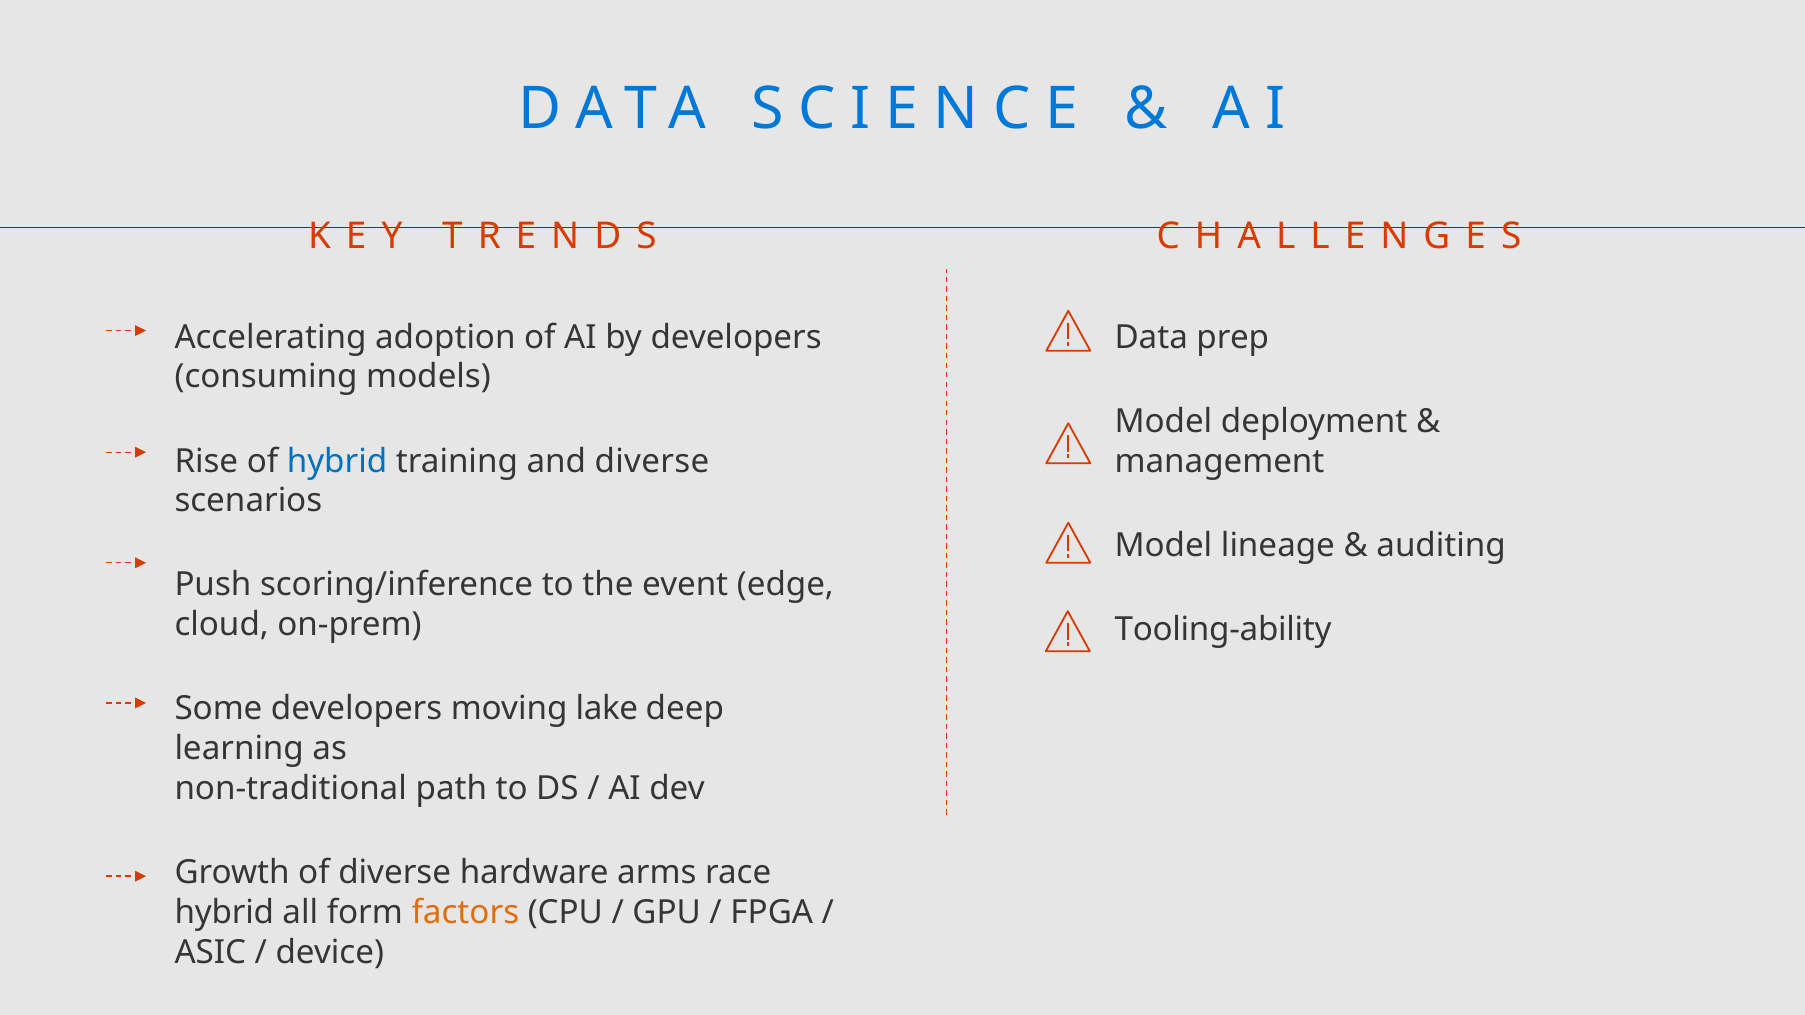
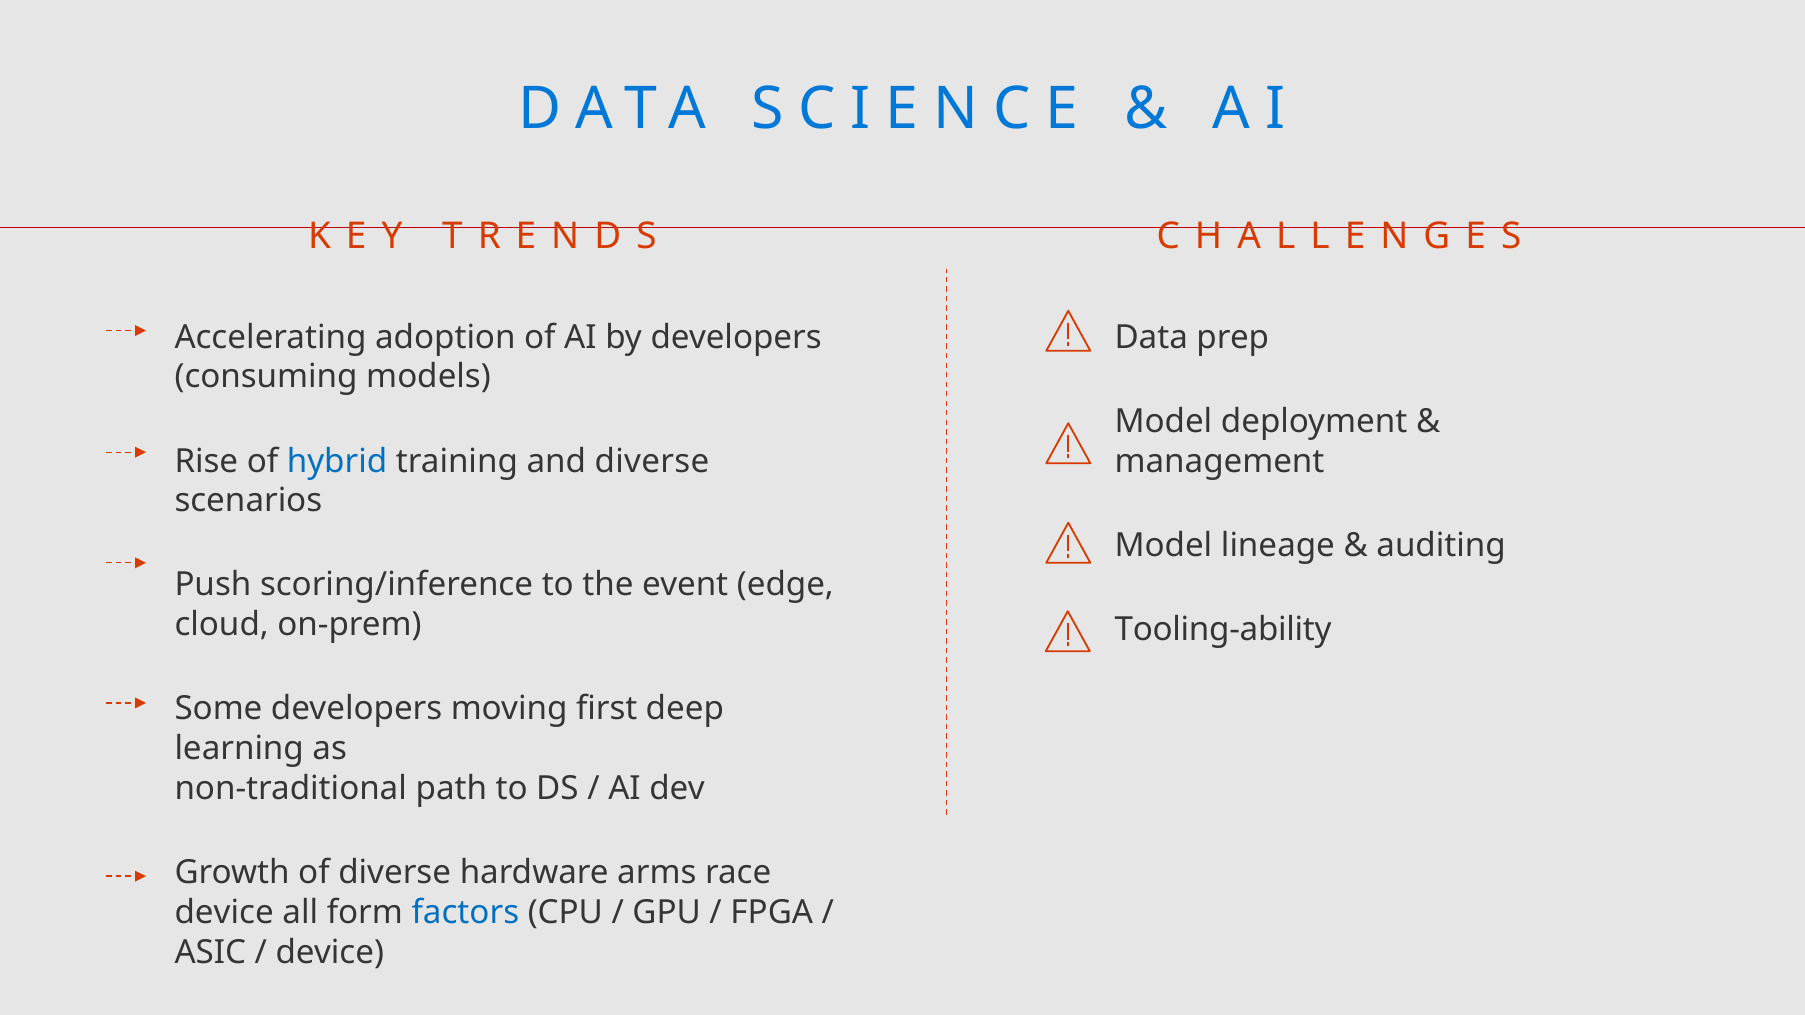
lake: lake -> first
hybrid at (224, 912): hybrid -> device
factors colour: orange -> blue
